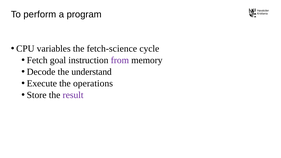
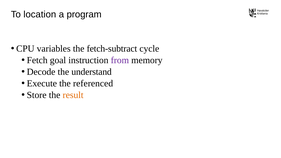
perform: perform -> location
fetch-science: fetch-science -> fetch-subtract
operations: operations -> referenced
result colour: purple -> orange
